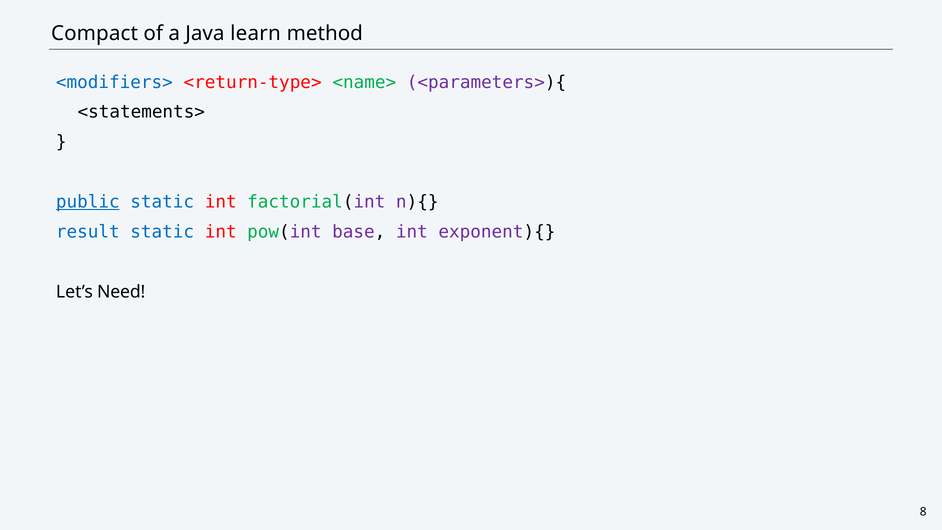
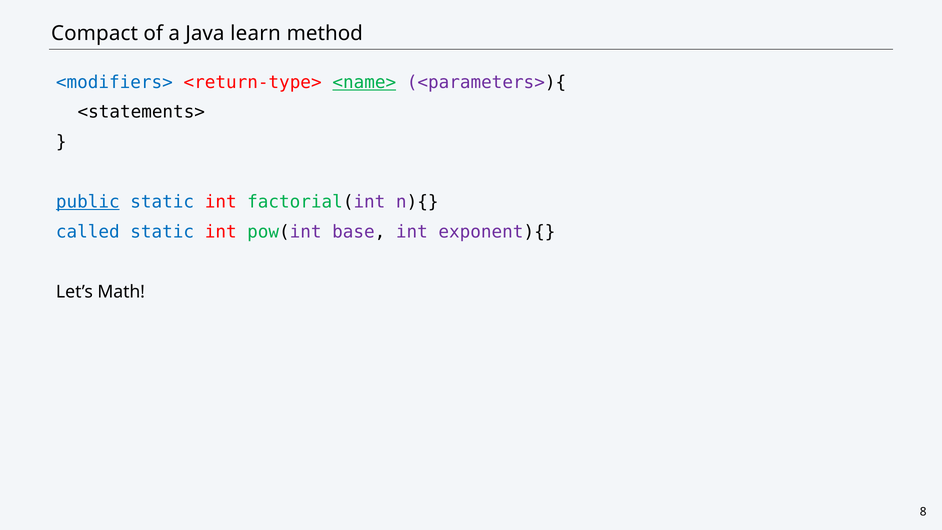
<name> underline: none -> present
result: result -> called
Need: Need -> Math
